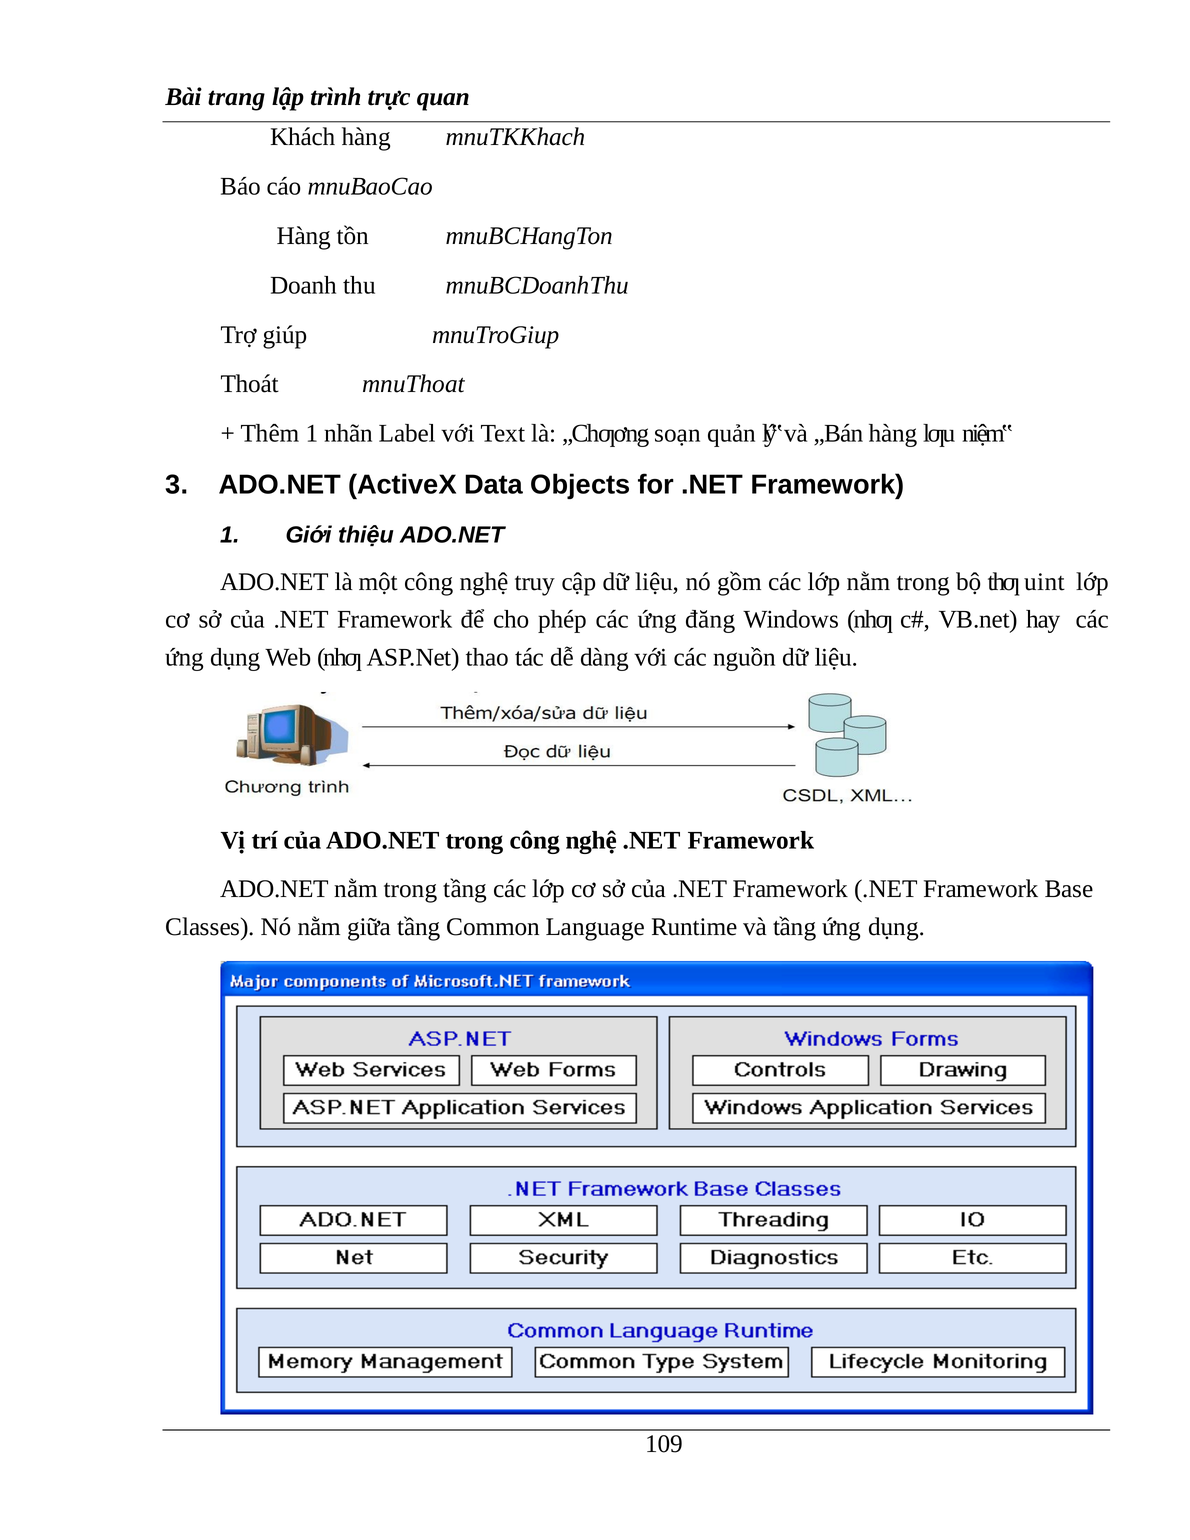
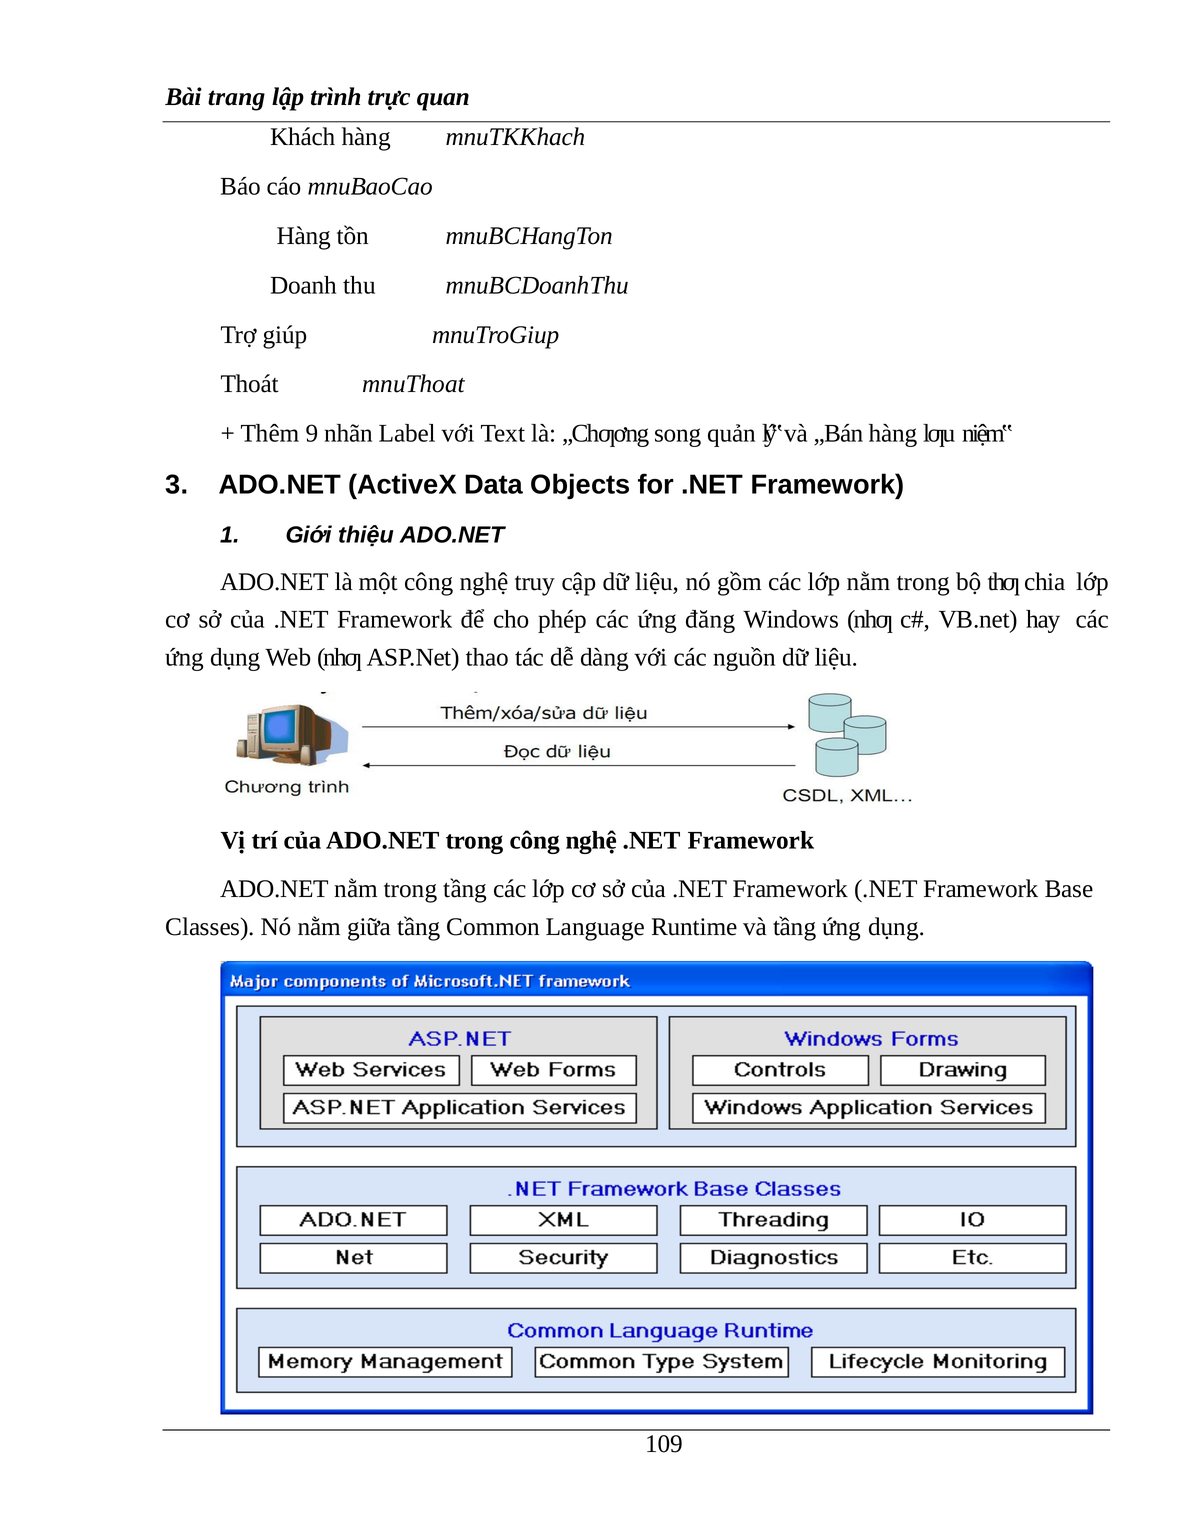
Thêm 1: 1 -> 9
soạn: soạn -> song
uint: uint -> chia
